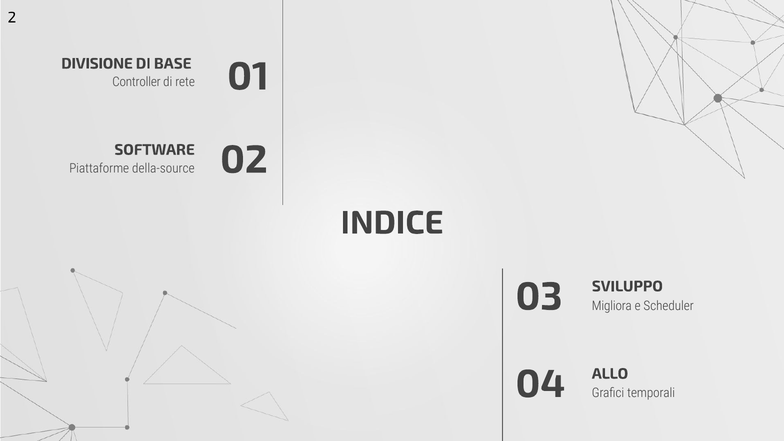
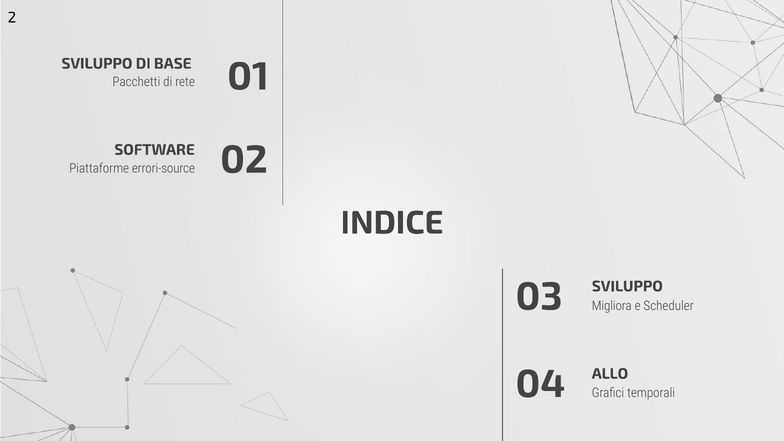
DIVISIONE at (97, 64): DIVISIONE -> SVILUPPO
Controller: Controller -> Pacchetti
della-source: della-source -> errori-source
